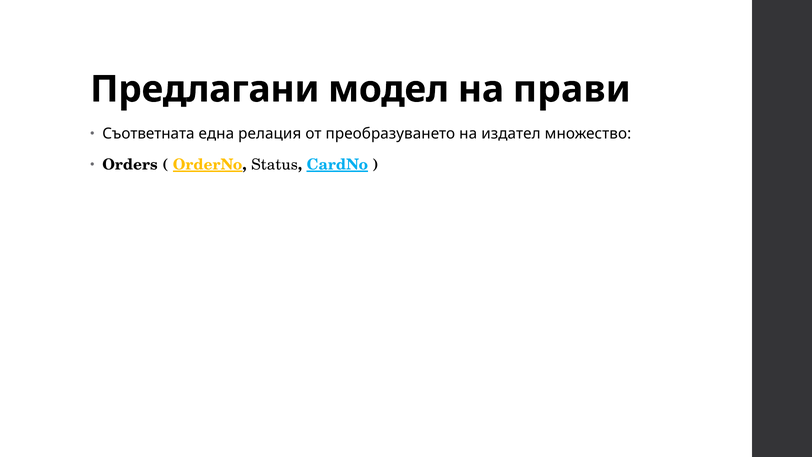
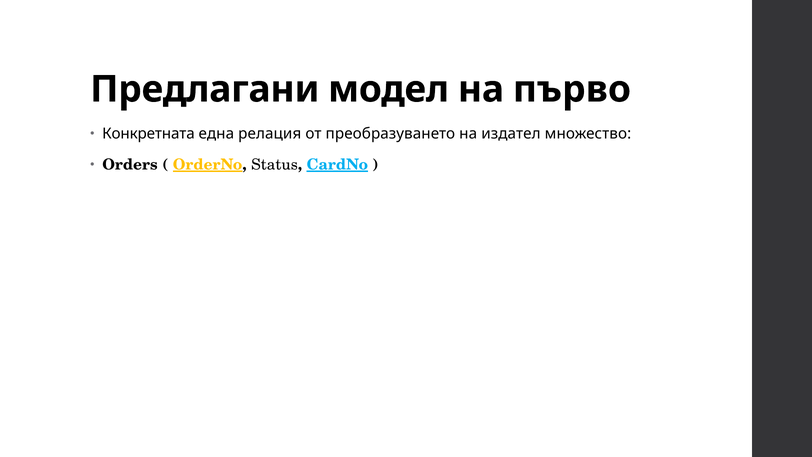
прави: прави -> първо
Съответната: Съответната -> Конкретната
